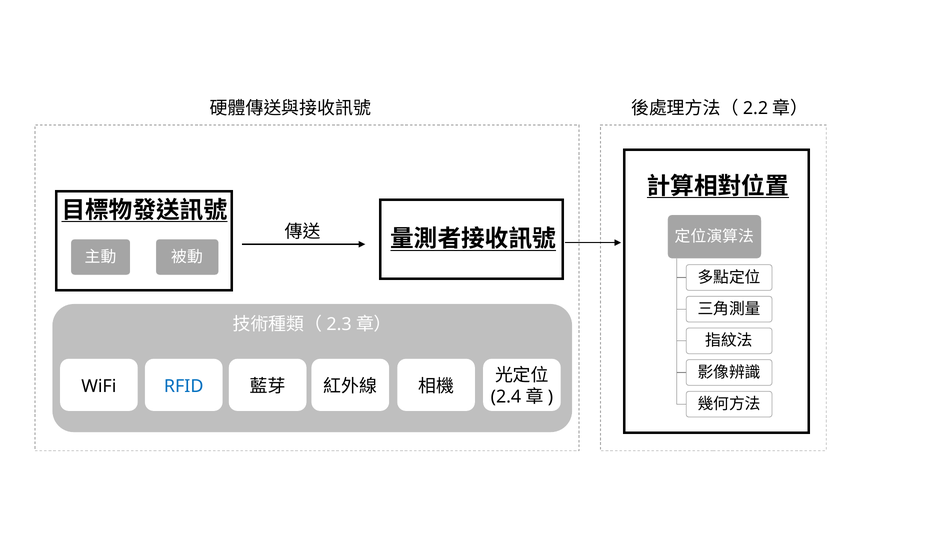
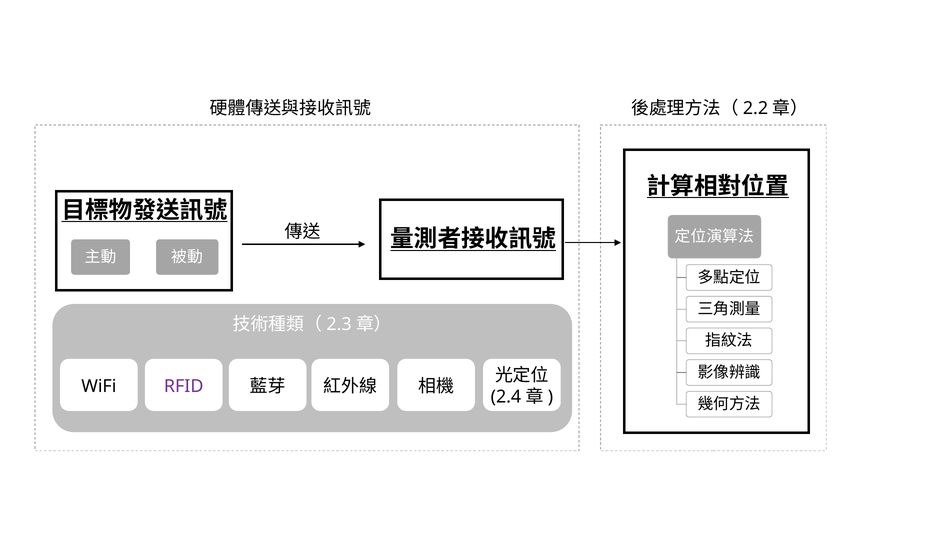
RFID colour: blue -> purple
